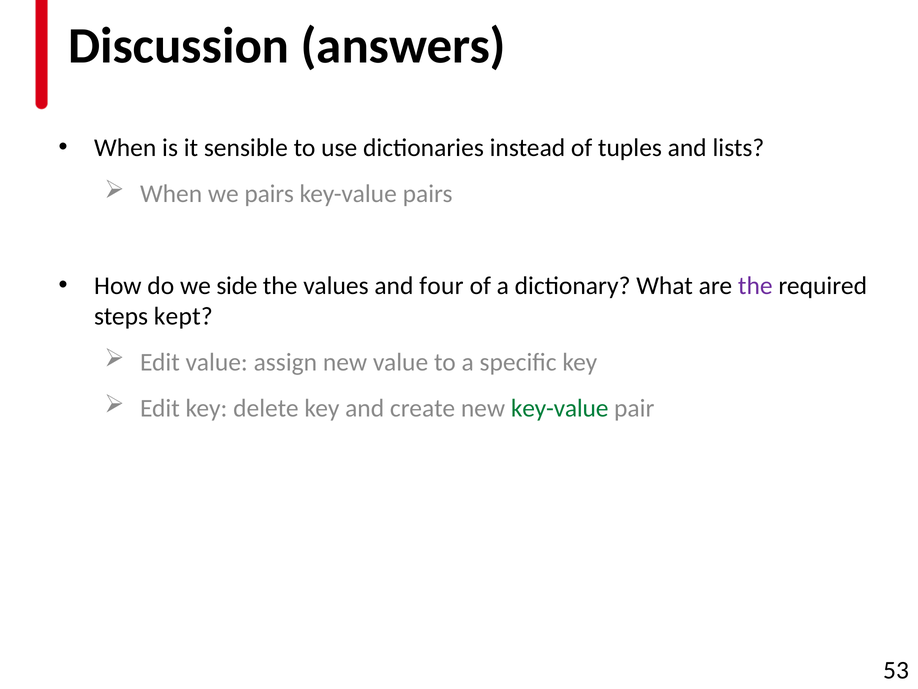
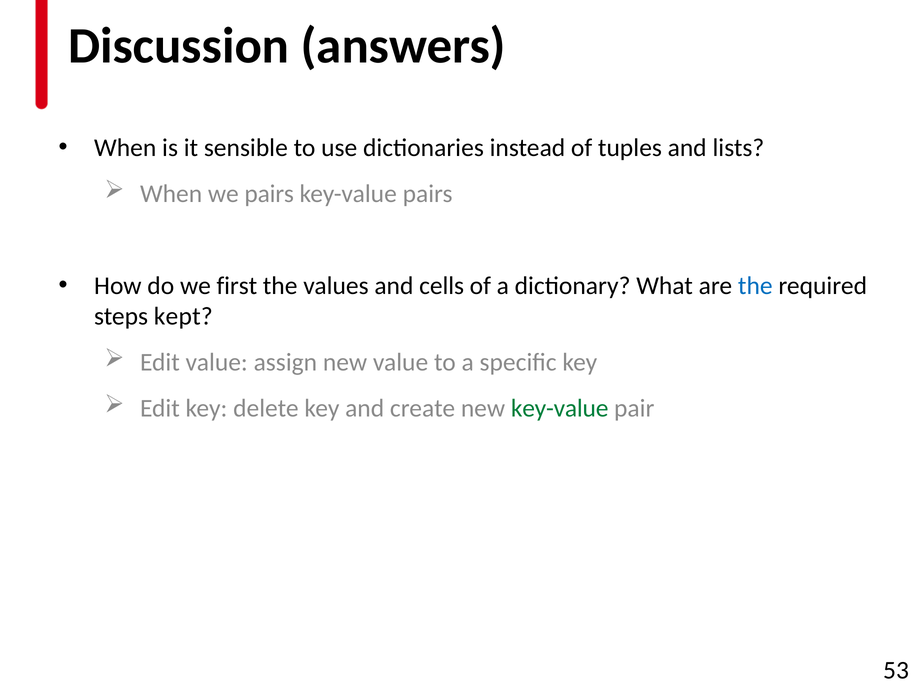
side: side -> first
four: four -> cells
the at (755, 286) colour: purple -> blue
